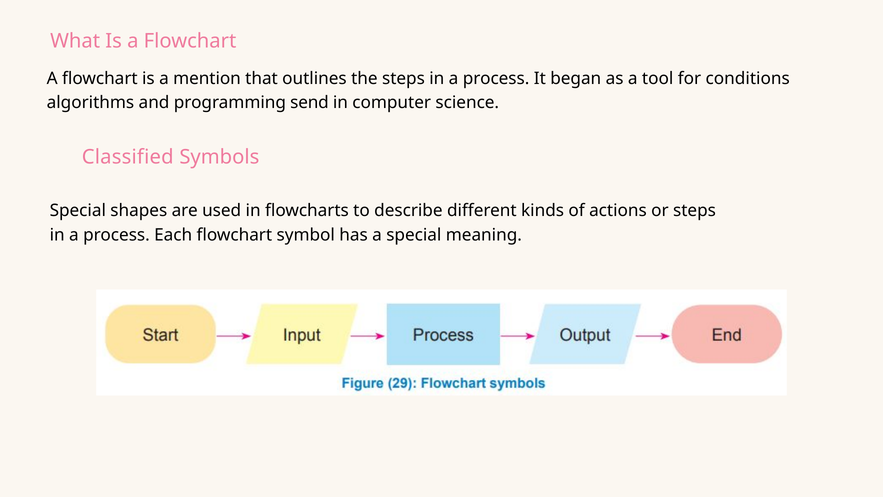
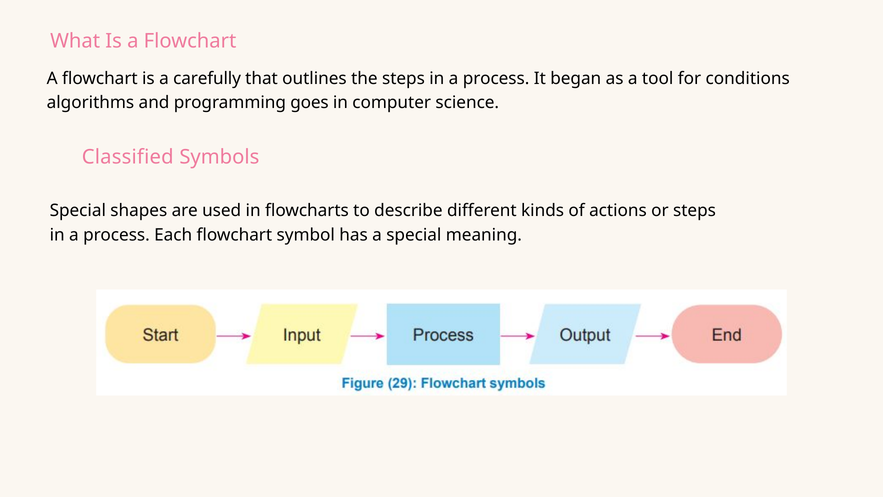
mention: mention -> carefully
send: send -> goes
